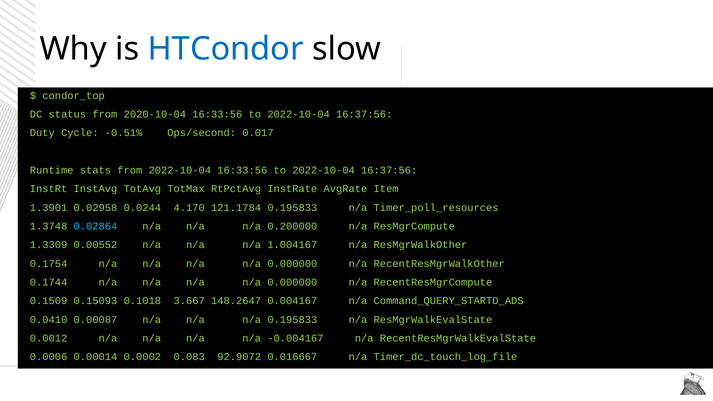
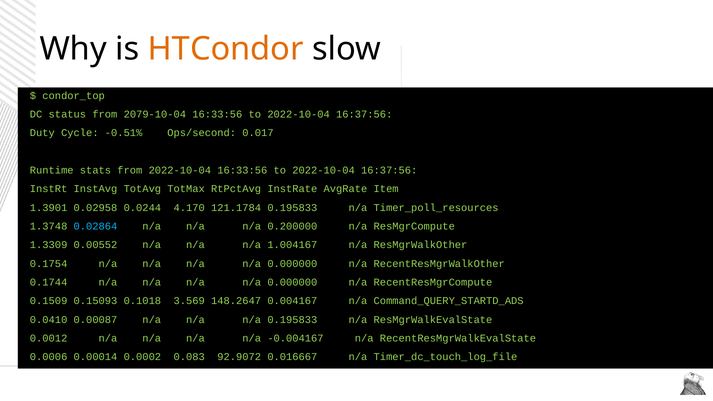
HTCondor colour: blue -> orange
2020-10-04: 2020-10-04 -> 2079-10-04
3.667: 3.667 -> 3.569
